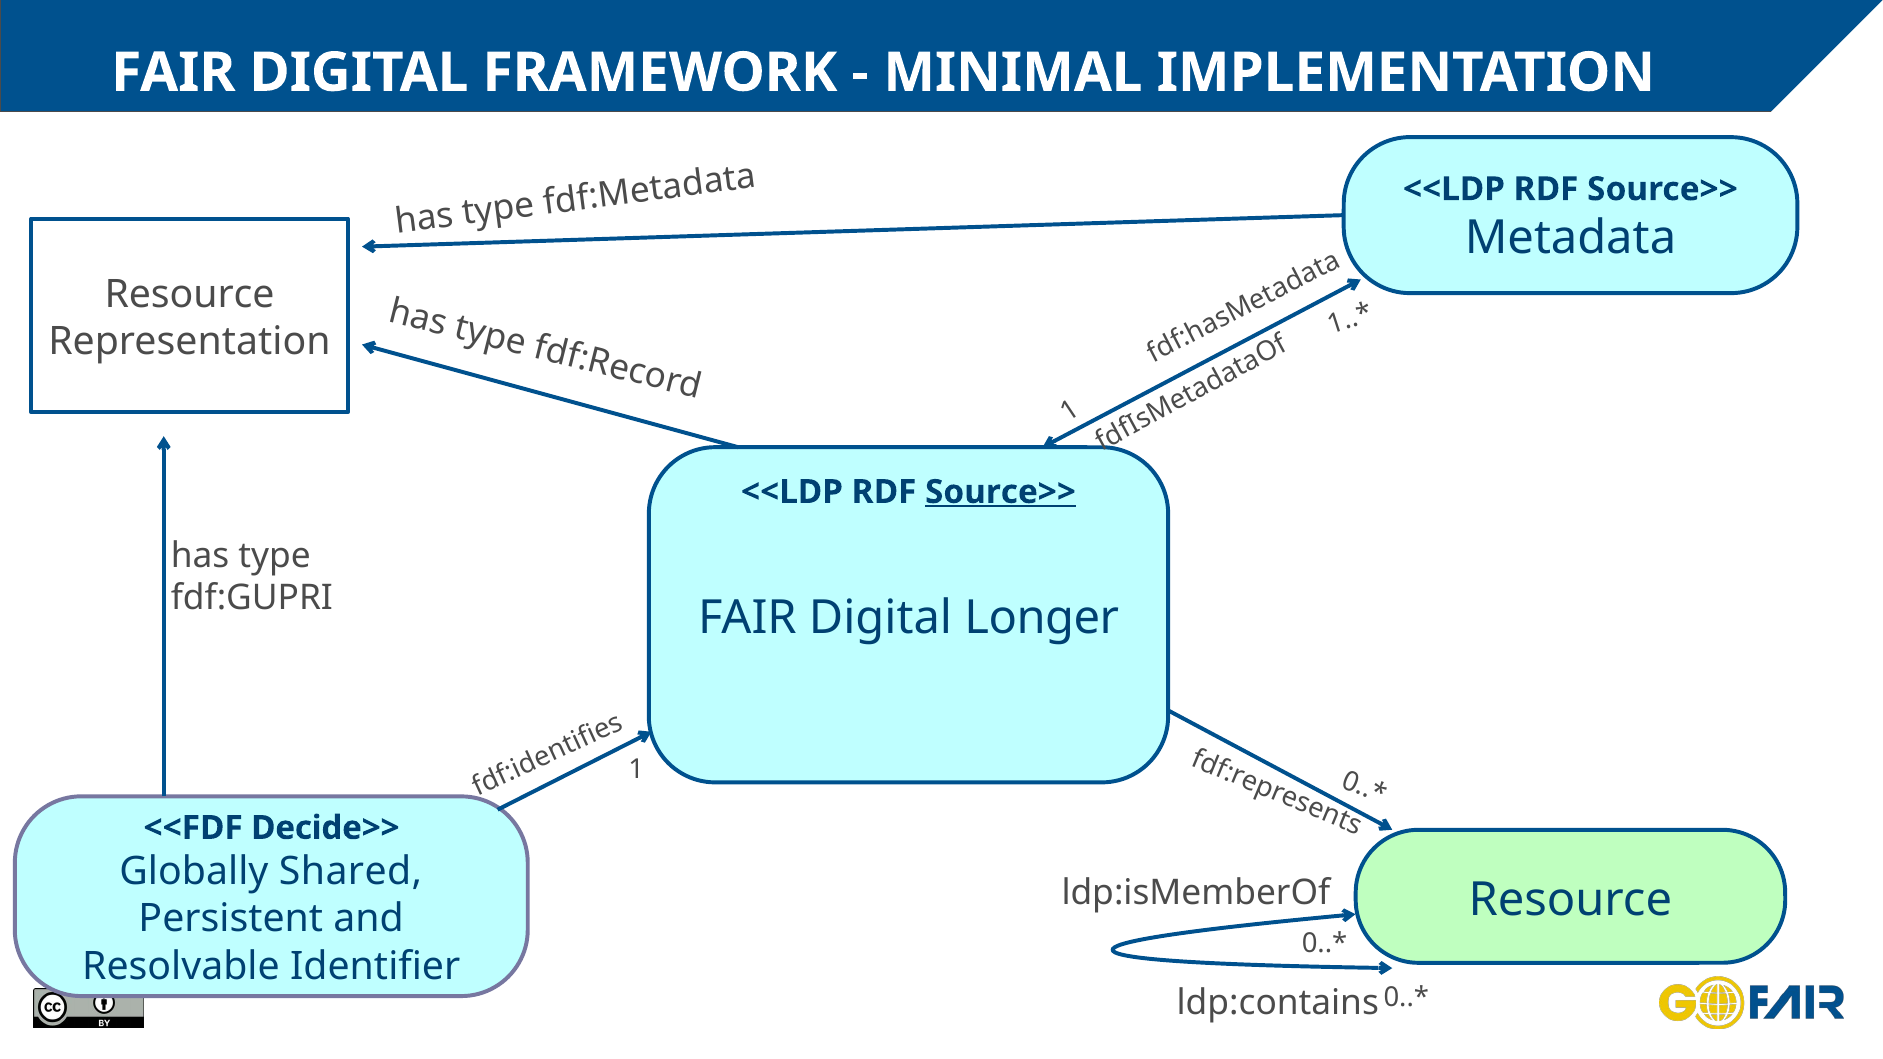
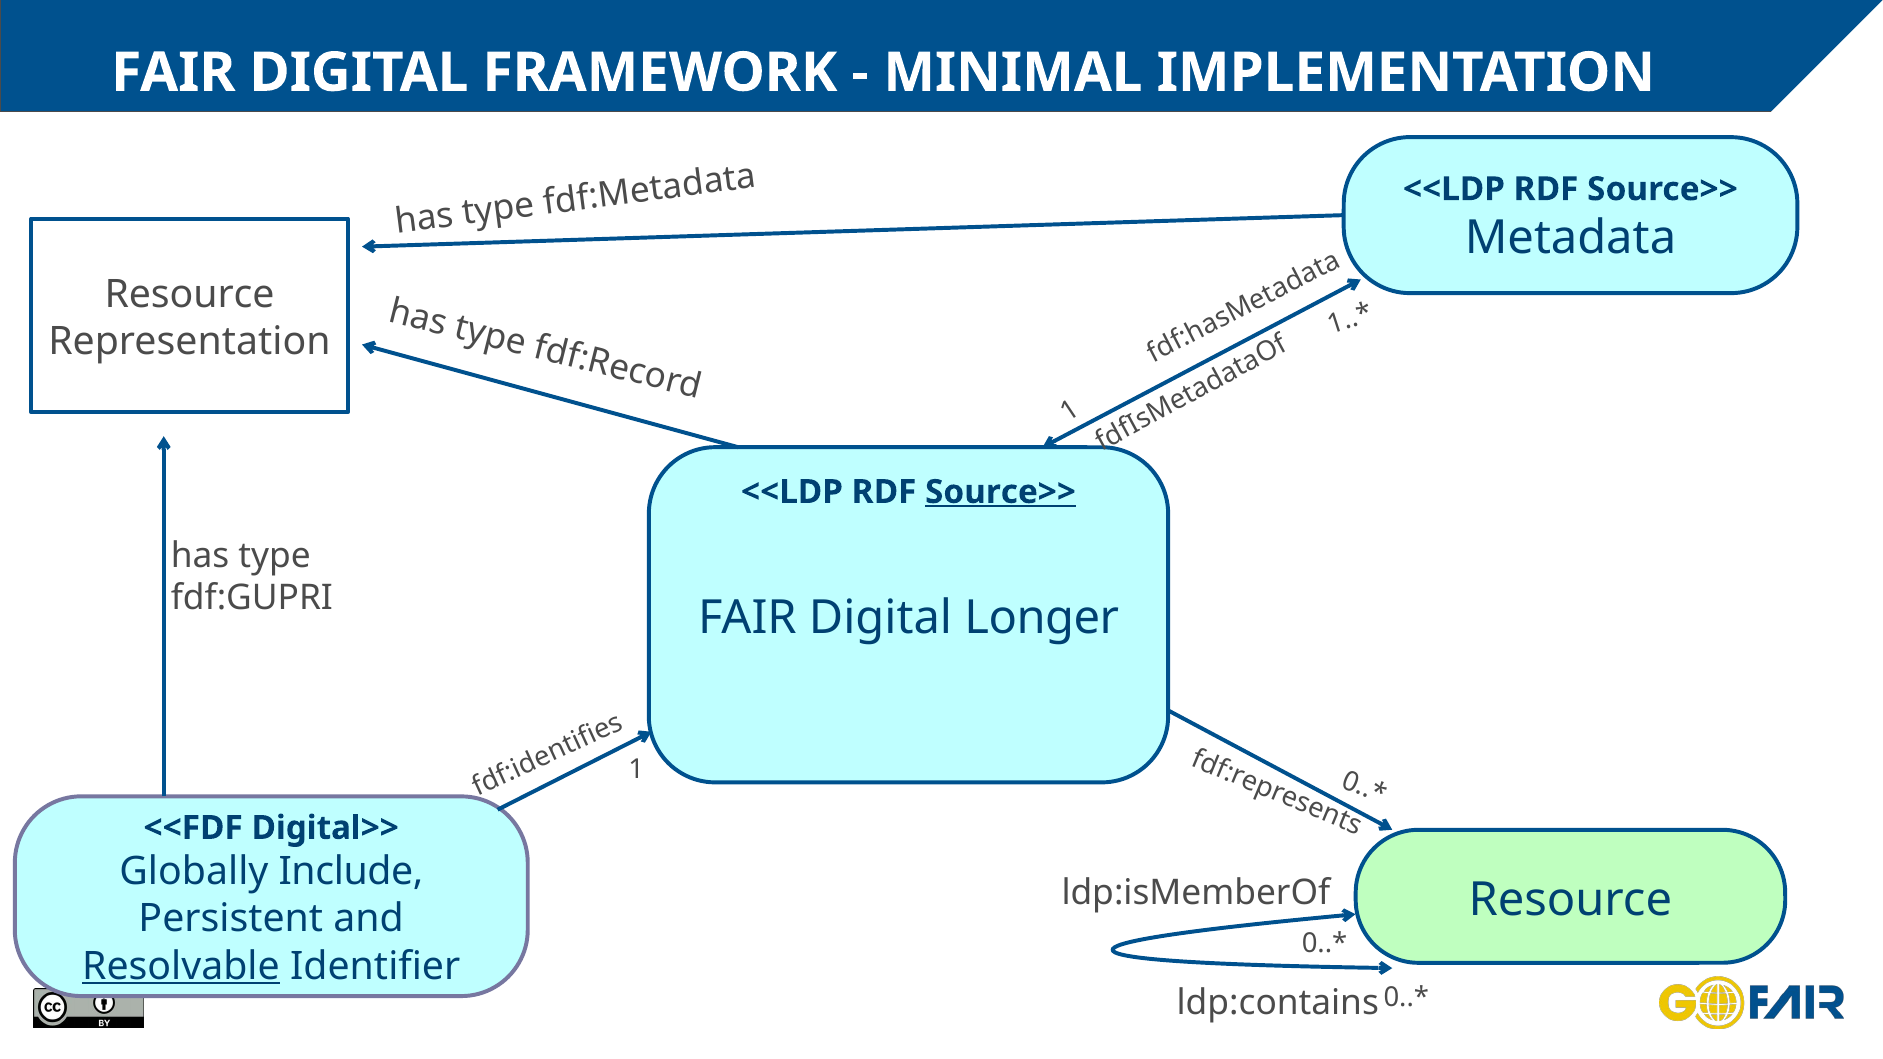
Decide>>: Decide>> -> Digital>>
Shared: Shared -> Include
Resolvable underline: none -> present
